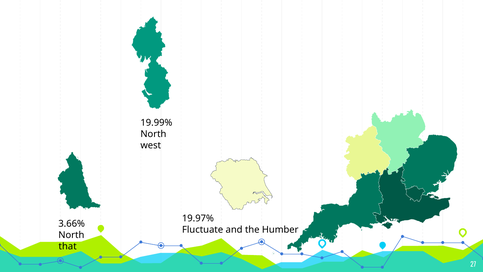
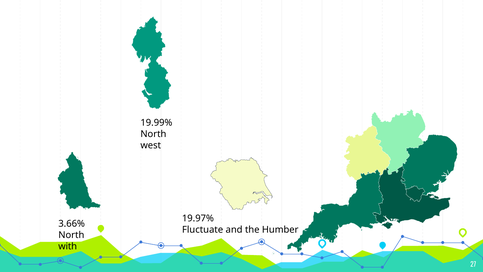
that: that -> with
